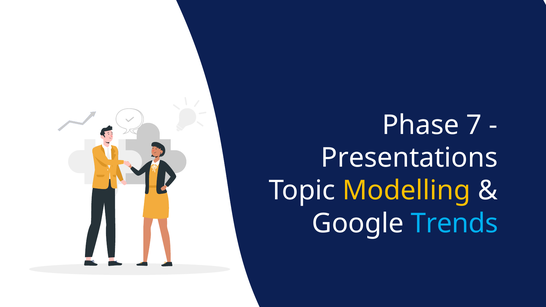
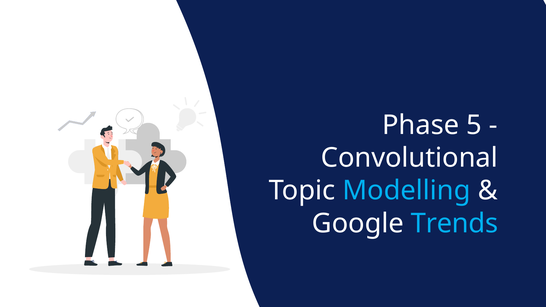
7: 7 -> 5
Presentations: Presentations -> Convolutional
Modelling colour: yellow -> light blue
